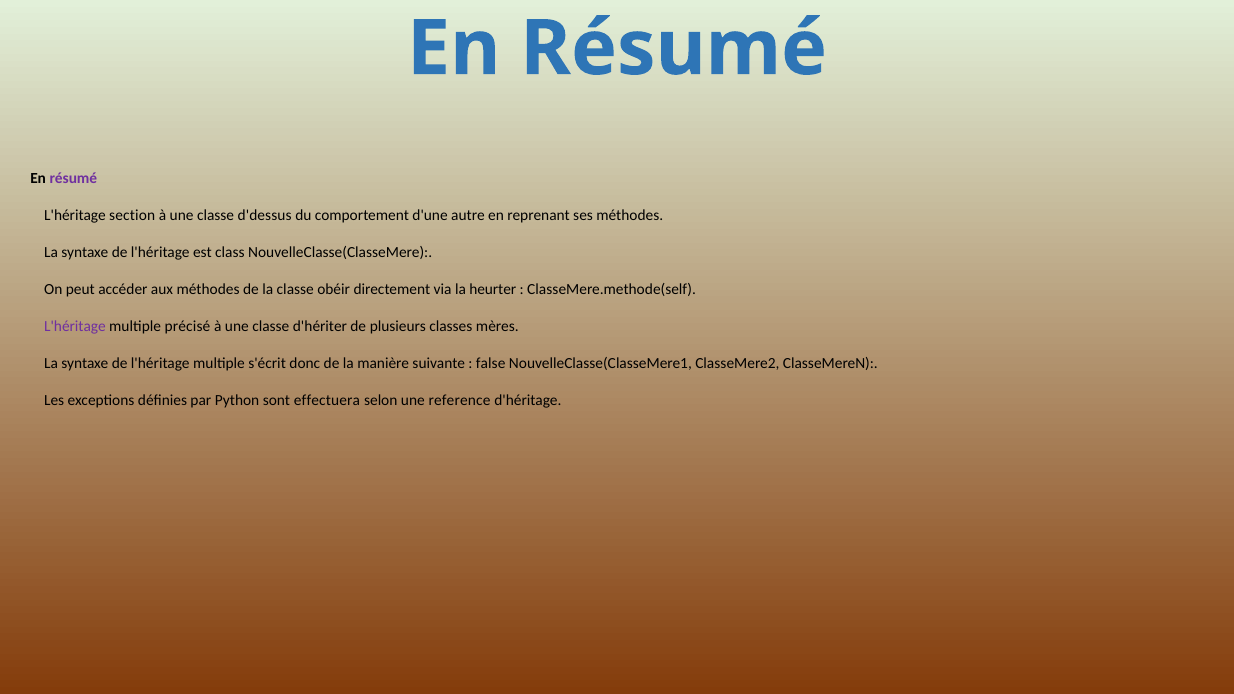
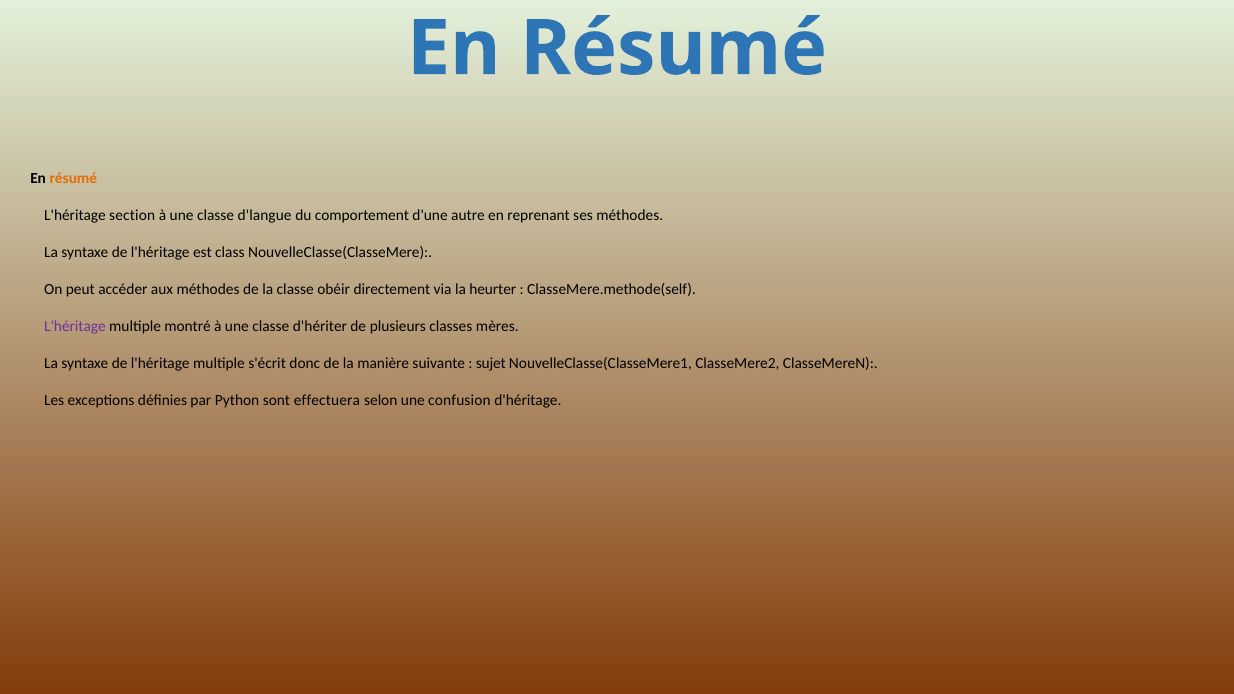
résumé at (73, 179) colour: purple -> orange
d'dessus: d'dessus -> d'langue
précisé: précisé -> montré
false: false -> sujet
reference: reference -> confusion
